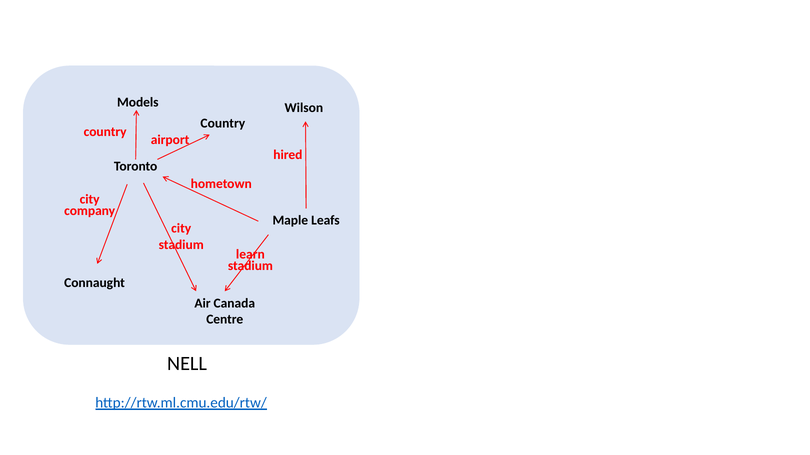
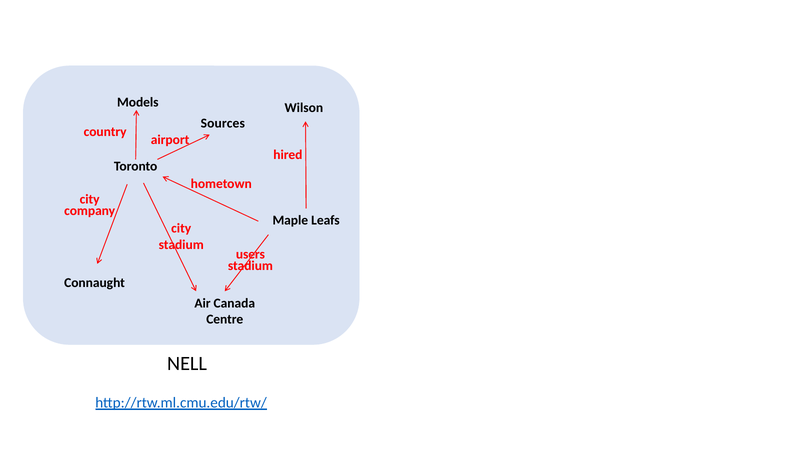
Country at (223, 124): Country -> Sources
learn: learn -> users
